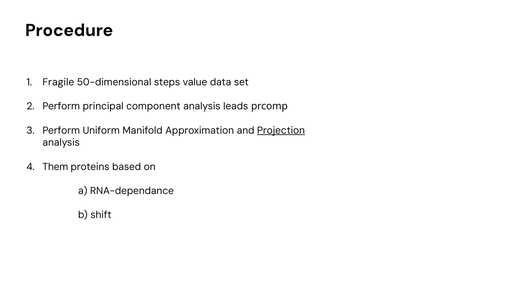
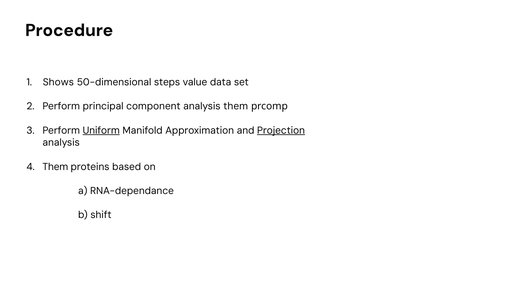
Fragile: Fragile -> Shows
analysis leads: leads -> them
Uniform underline: none -> present
